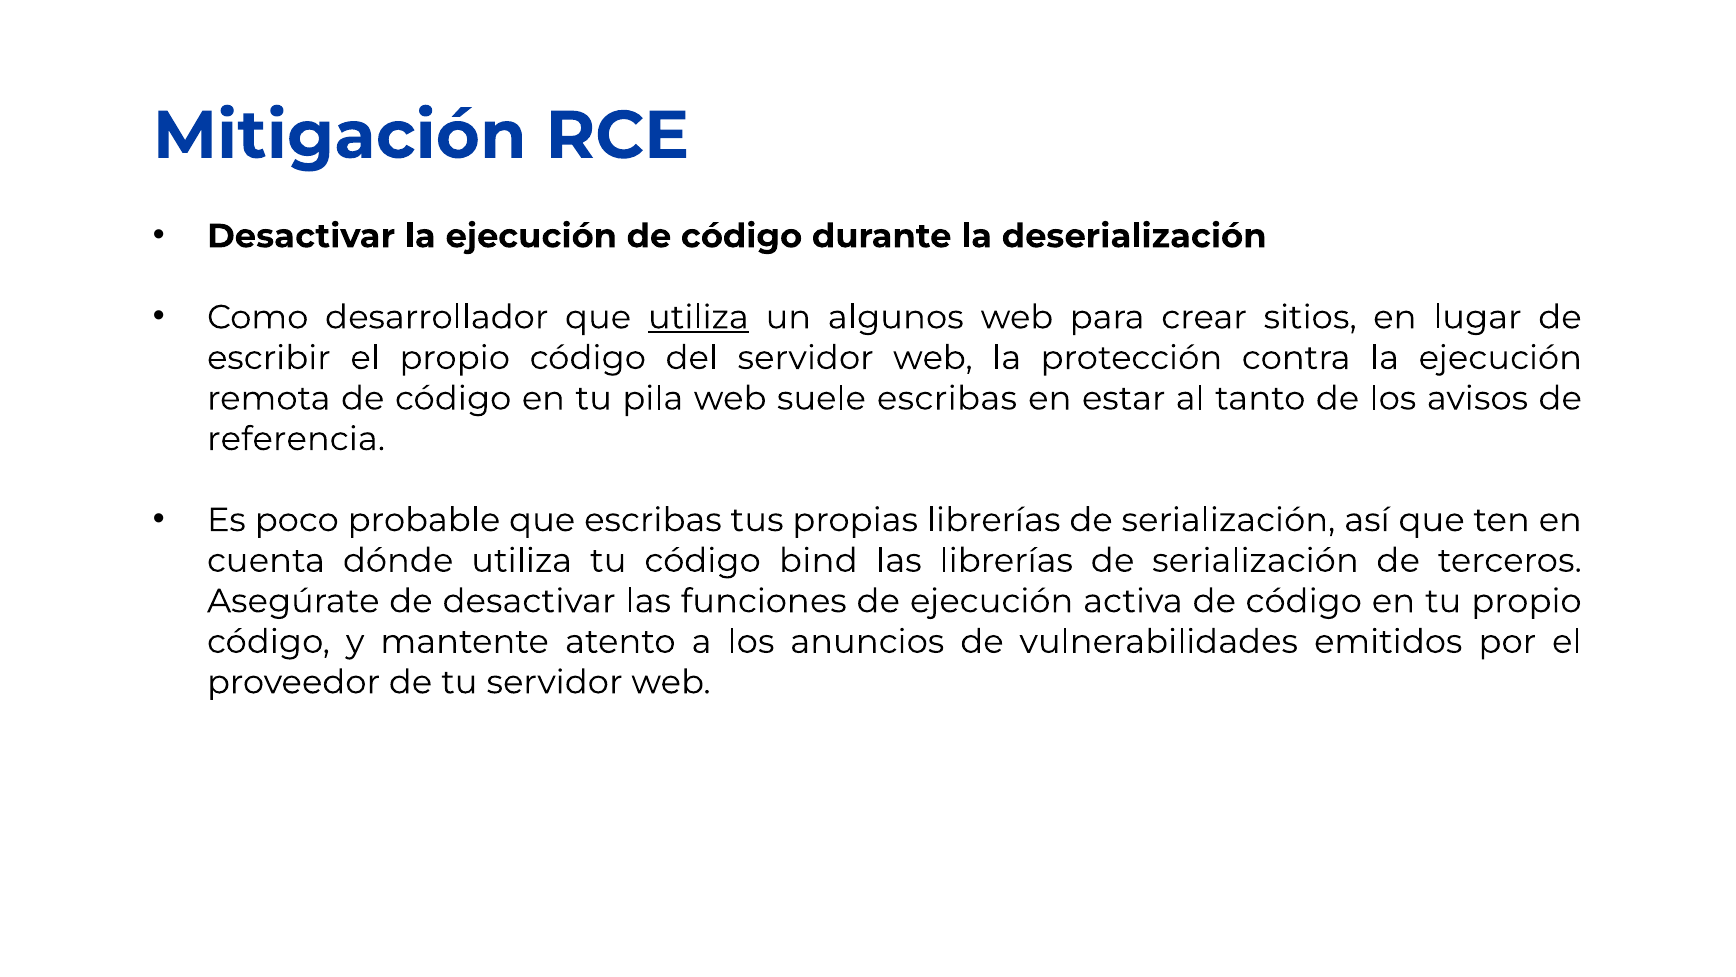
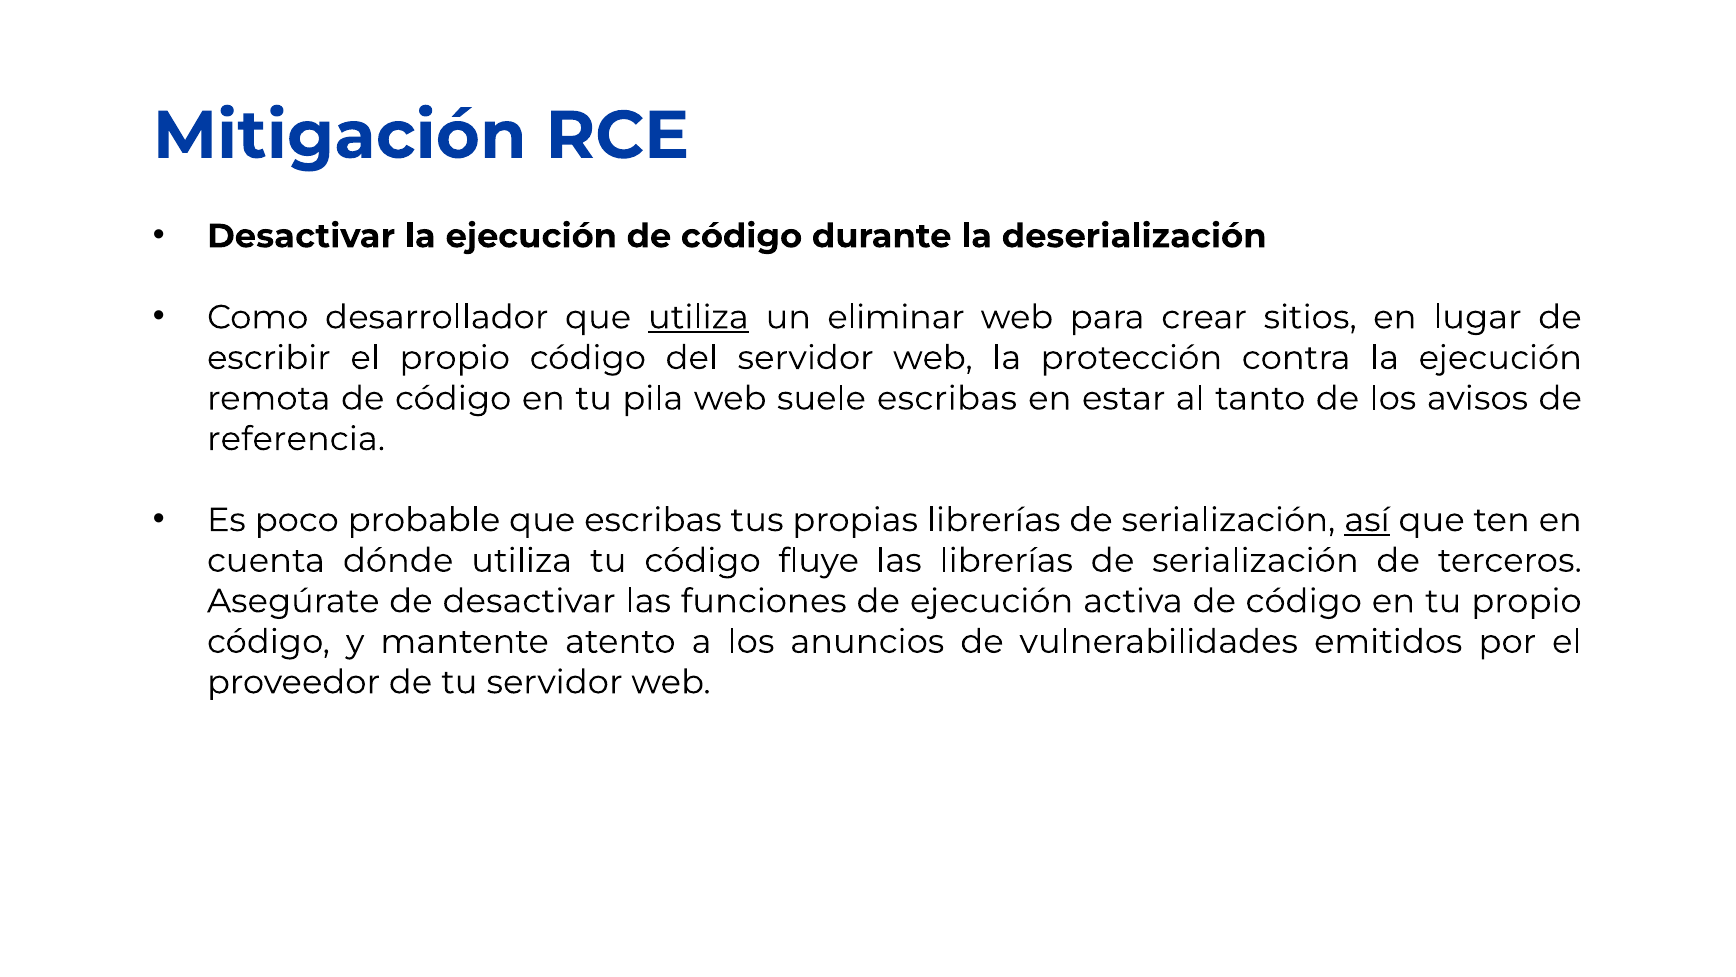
algunos: algunos -> eliminar
así underline: none -> present
bind: bind -> fluye
